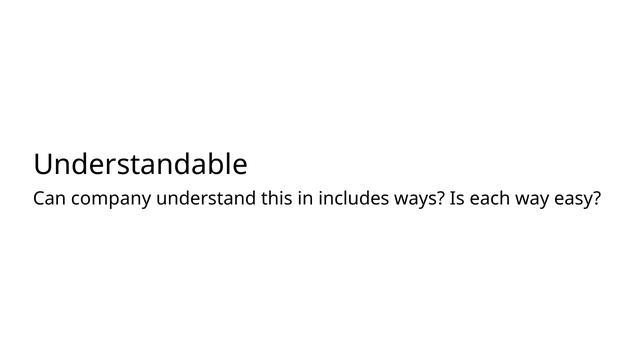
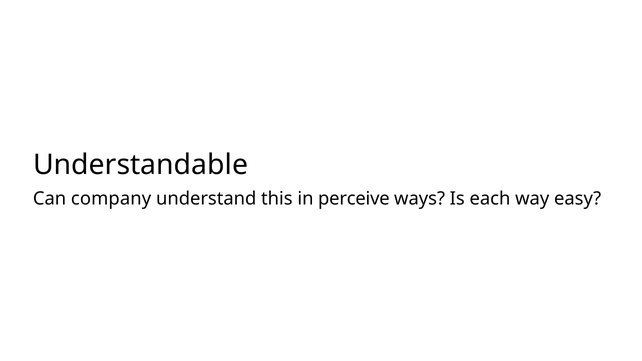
includes: includes -> perceive
